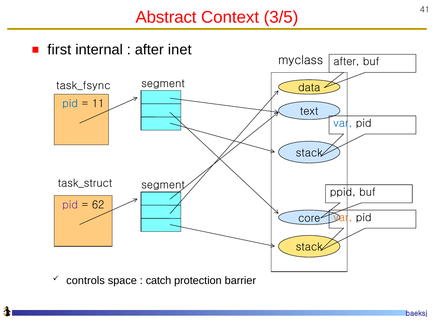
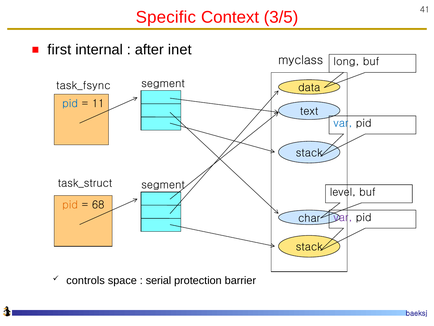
Abstract: Abstract -> Specific
after at (346, 62): after -> long
ppid: ppid -> level
pid at (70, 205) colour: purple -> orange
62: 62 -> 68
var at (343, 217) colour: orange -> purple
core: core -> char
catch: catch -> serial
